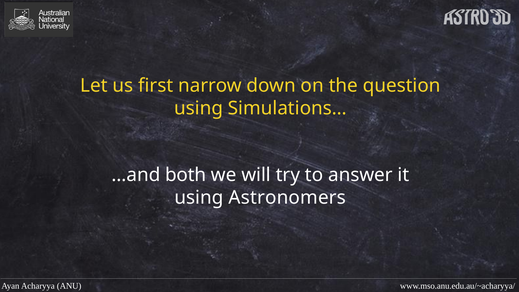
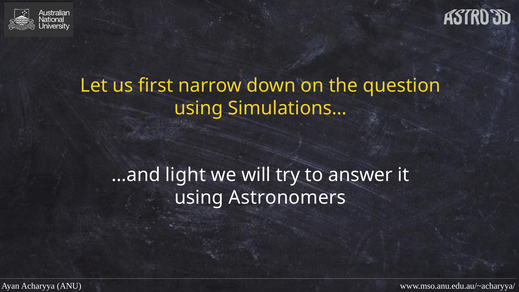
both: both -> light
